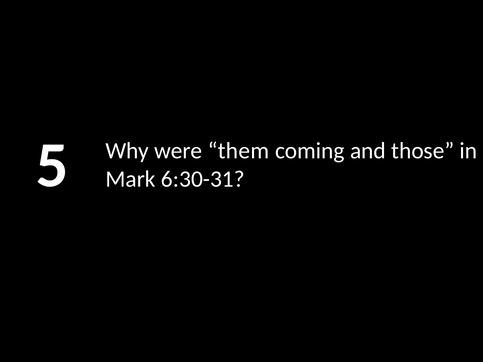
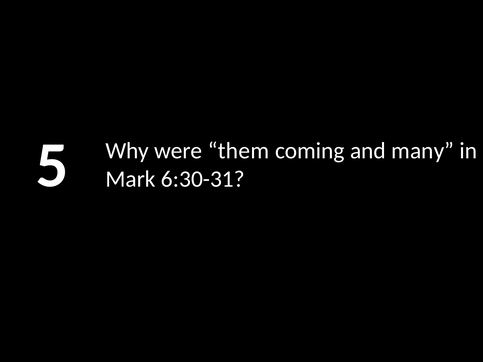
those: those -> many
